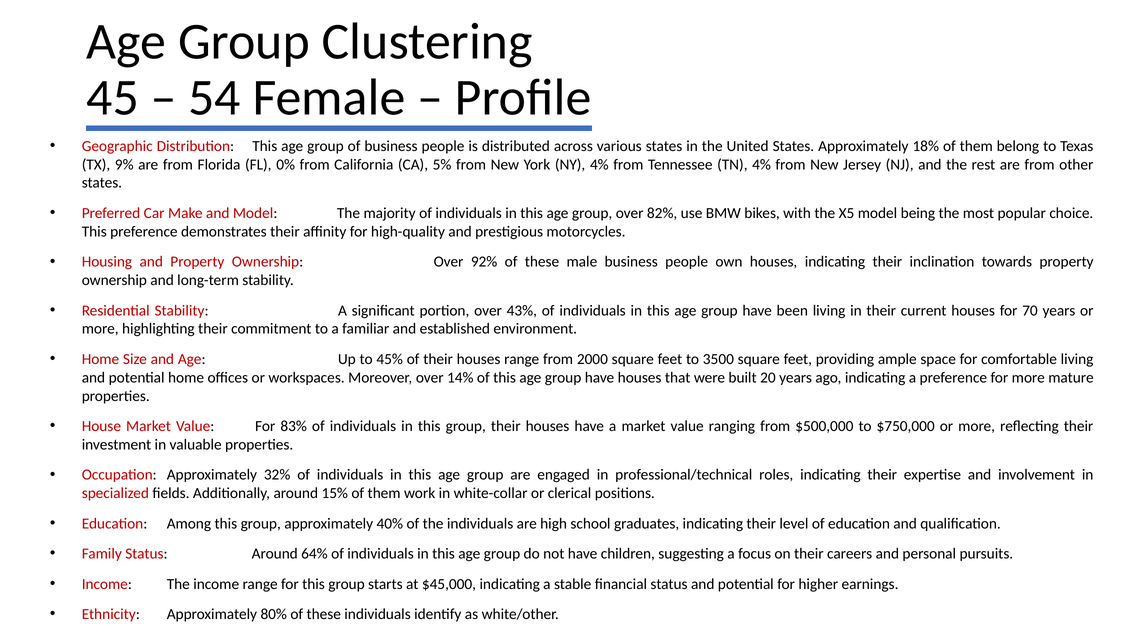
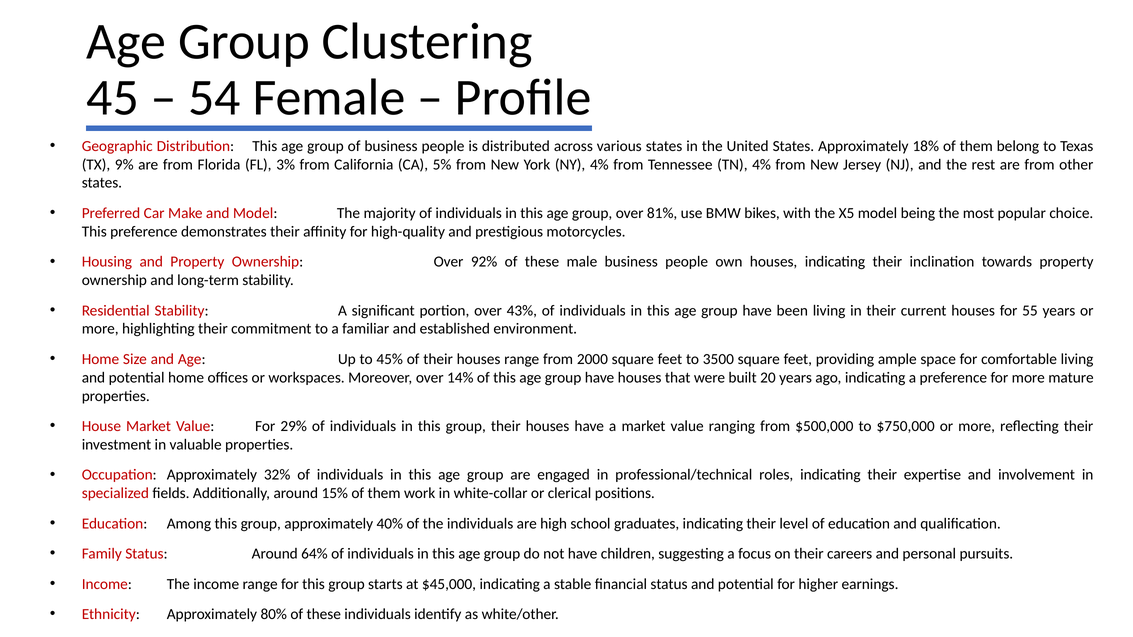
0%: 0% -> 3%
82%: 82% -> 81%
70: 70 -> 55
83%: 83% -> 29%
